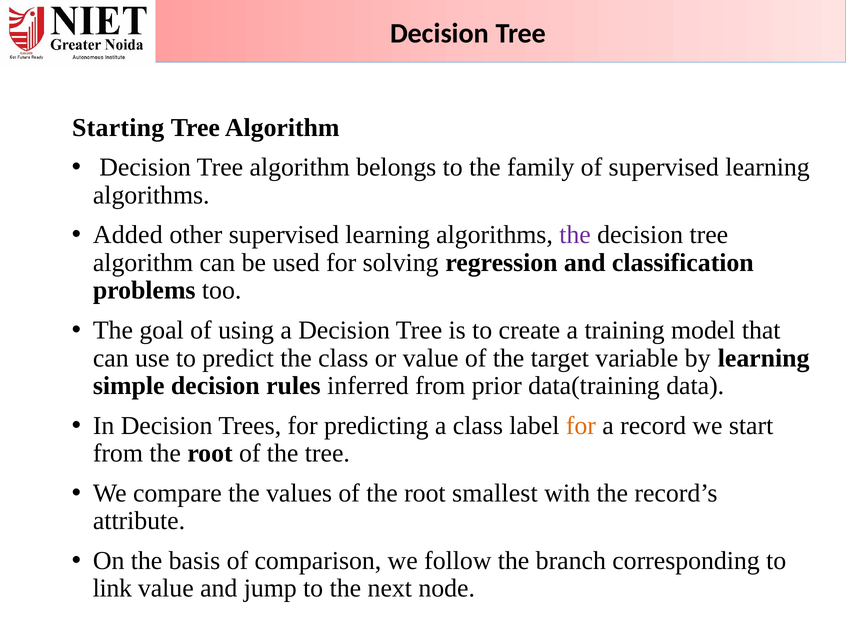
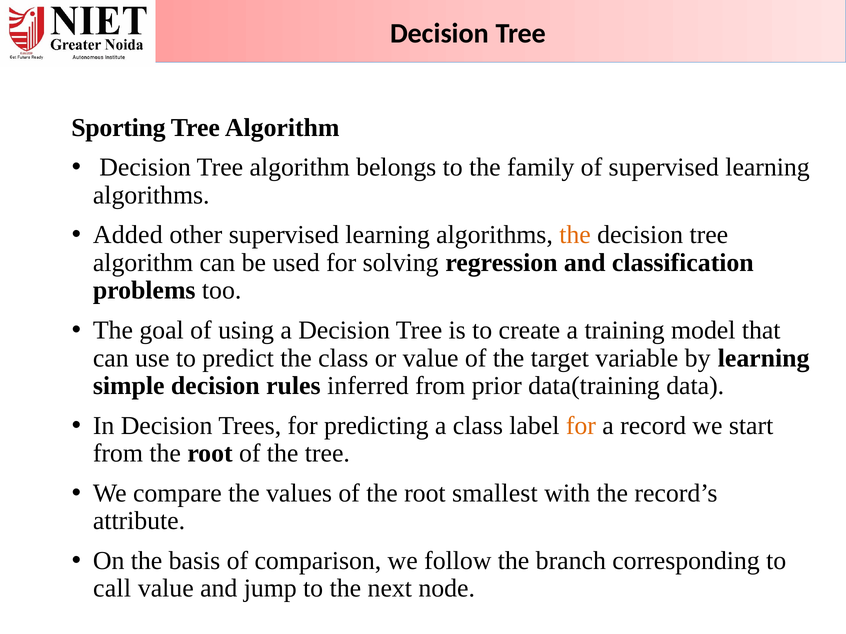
Starting: Starting -> Sporting
the at (575, 235) colour: purple -> orange
link: link -> call
